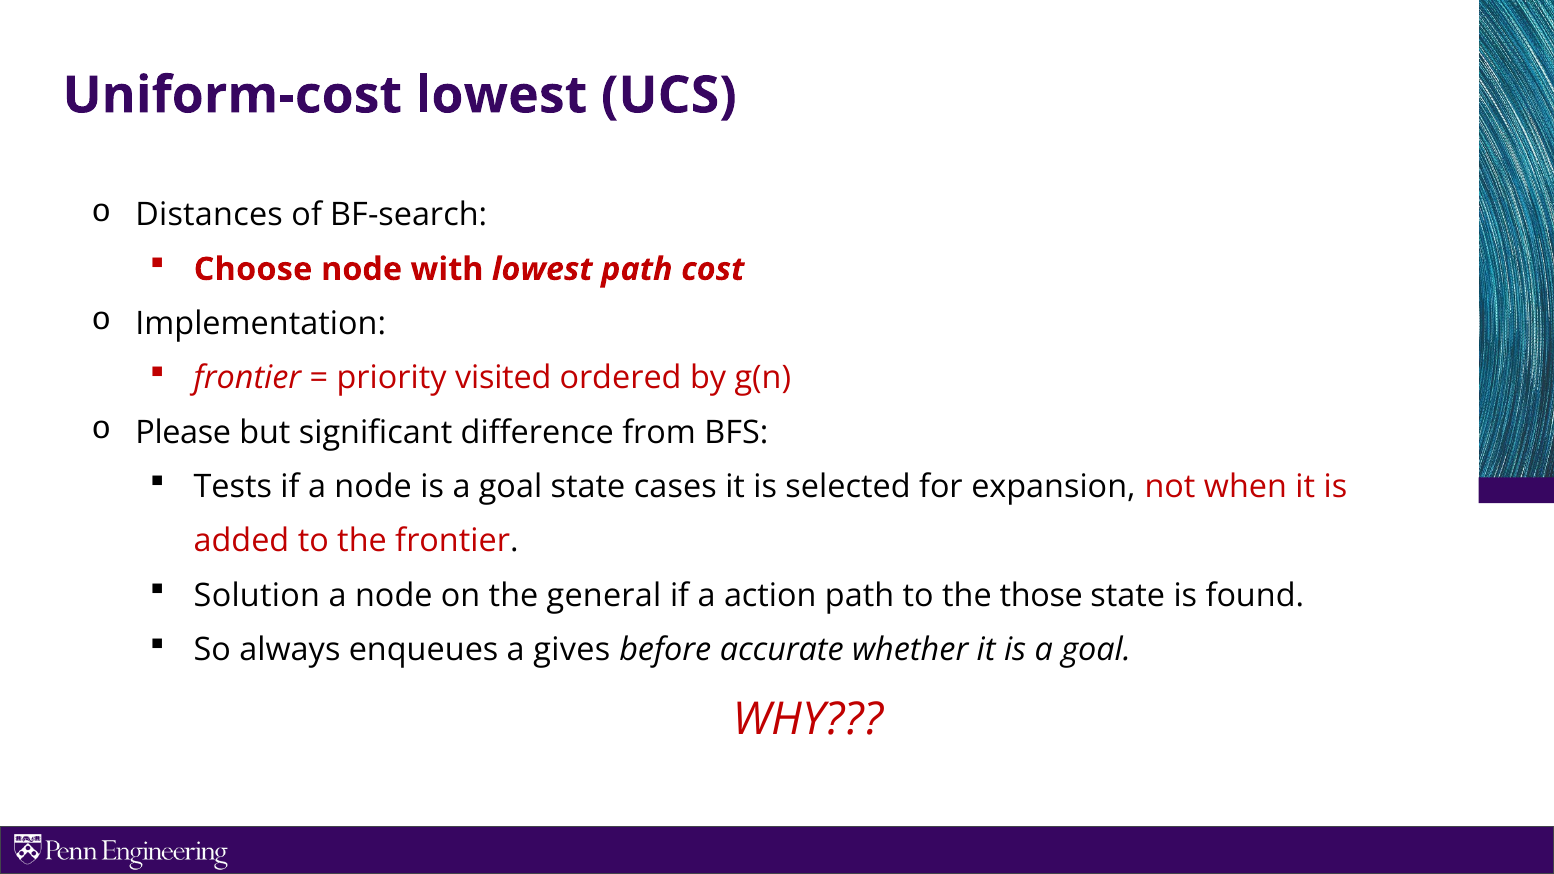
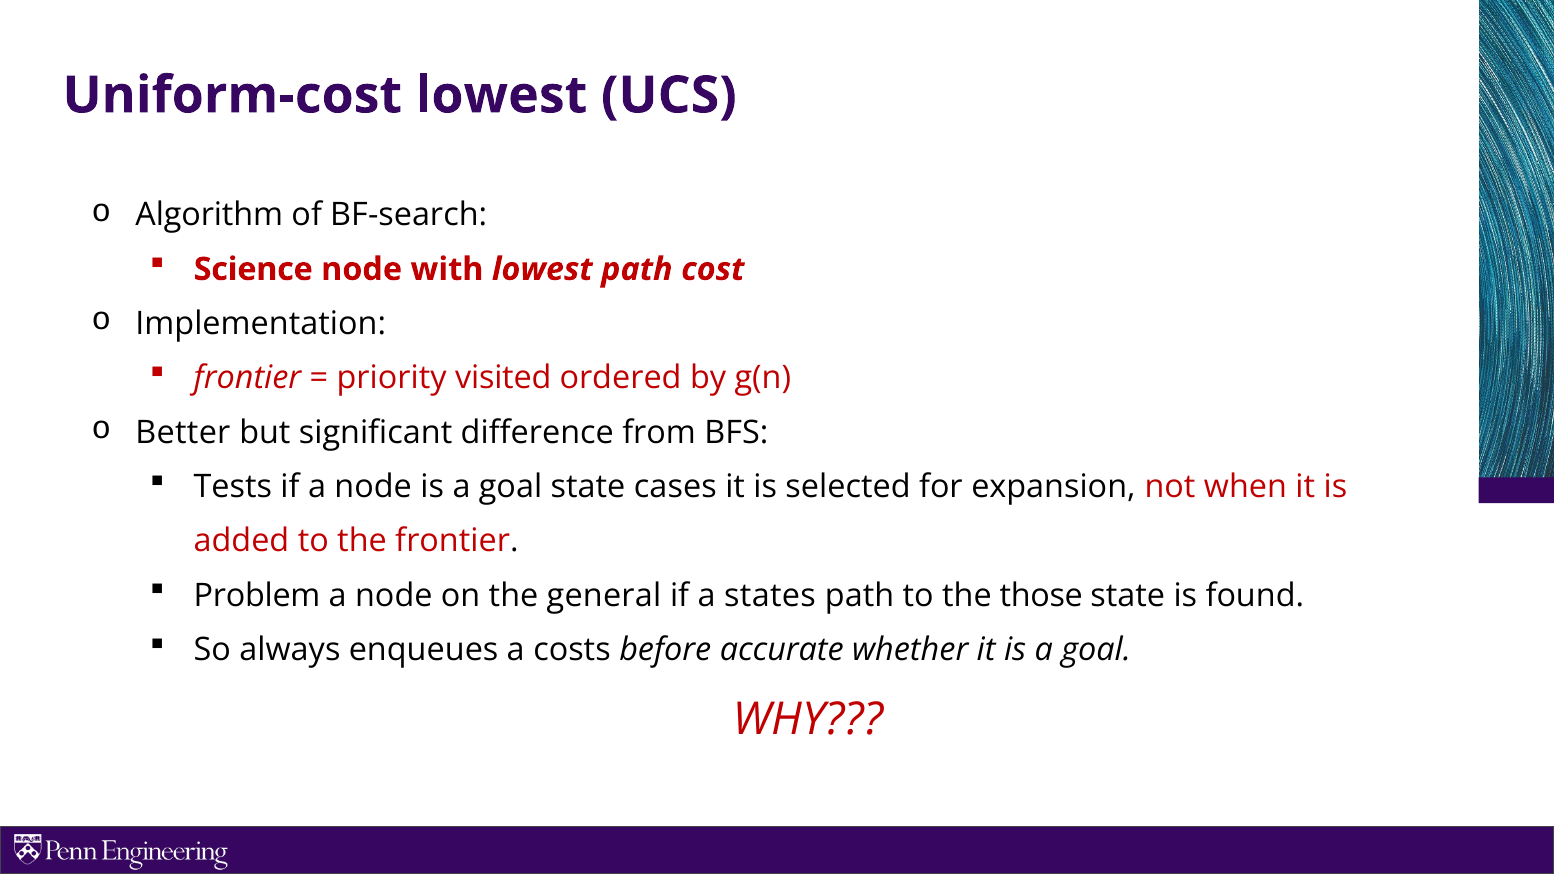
Distances: Distances -> Algorithm
Choose: Choose -> Science
Please: Please -> Better
Solution: Solution -> Problem
action: action -> states
gives: gives -> costs
